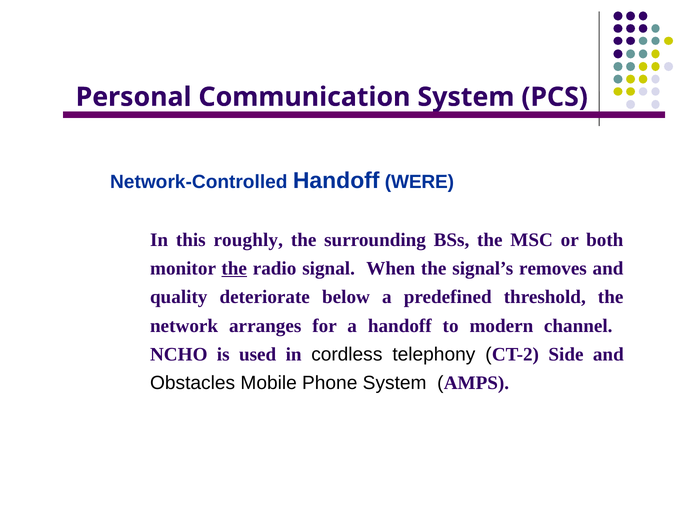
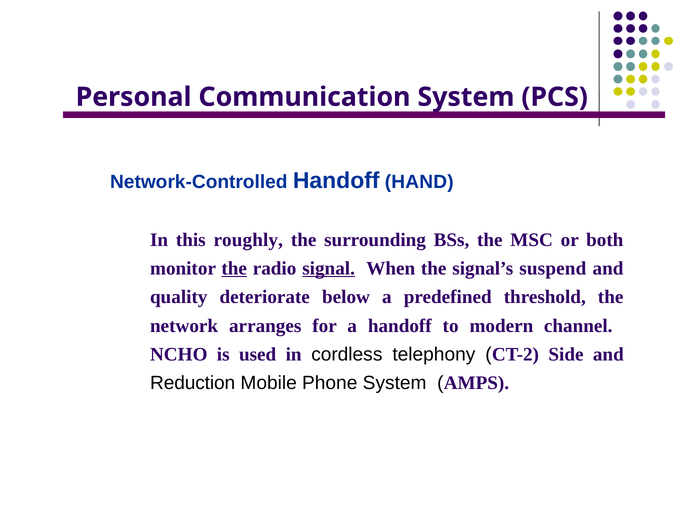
WERE: WERE -> HAND
signal underline: none -> present
removes: removes -> suspend
Obstacles: Obstacles -> Reduction
